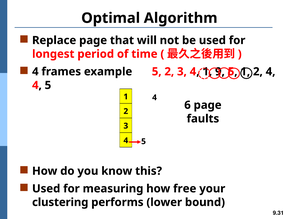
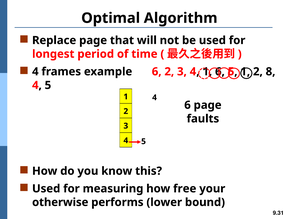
example 5: 5 -> 6
1 9: 9 -> 6
2 4: 4 -> 8
clustering: clustering -> otherwise
